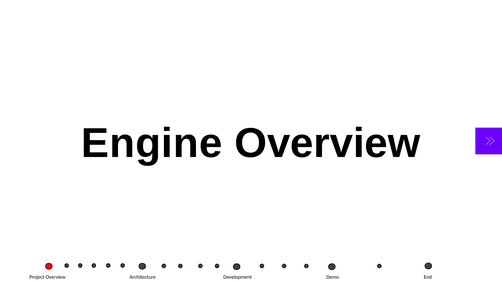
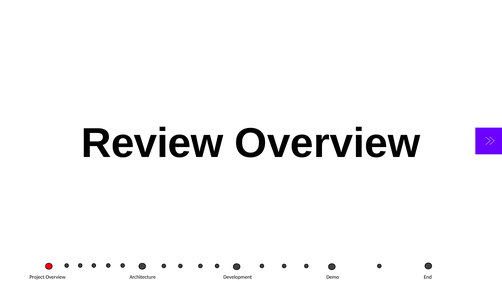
Engine: Engine -> Review
